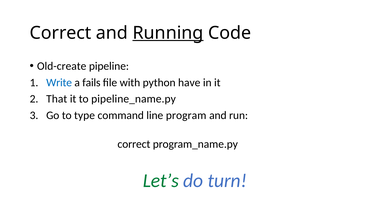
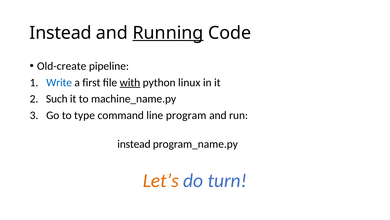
Correct at (61, 33): Correct -> Instead
fails: fails -> first
with underline: none -> present
have: have -> linux
That: That -> Such
pipeline_name.py: pipeline_name.py -> machine_name.py
correct at (134, 144): correct -> instead
Let’s colour: green -> orange
